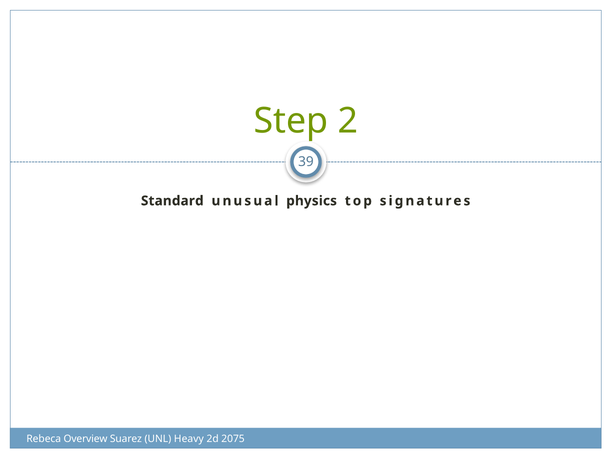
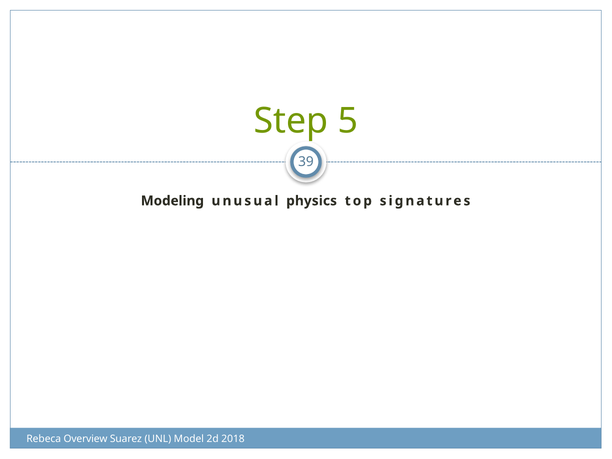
2: 2 -> 5
Standard: Standard -> Modeling
Heavy: Heavy -> Model
2075: 2075 -> 2018
